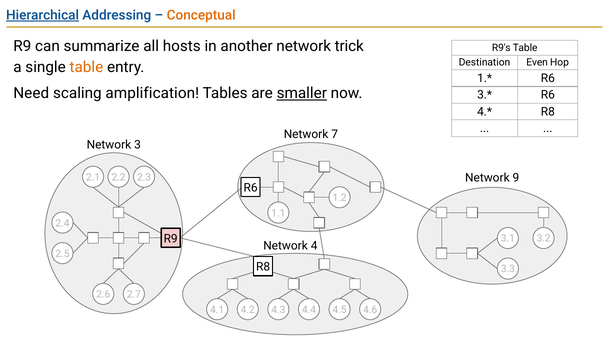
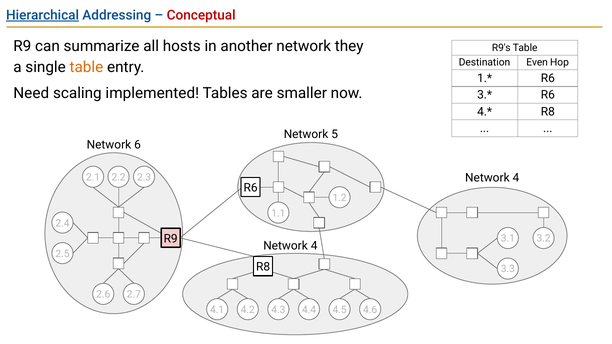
Conceptual colour: orange -> red
trick: trick -> they
amplification: amplification -> implemented
smaller underline: present -> none
7: 7 -> 5
3: 3 -> 6
9 at (516, 178): 9 -> 4
